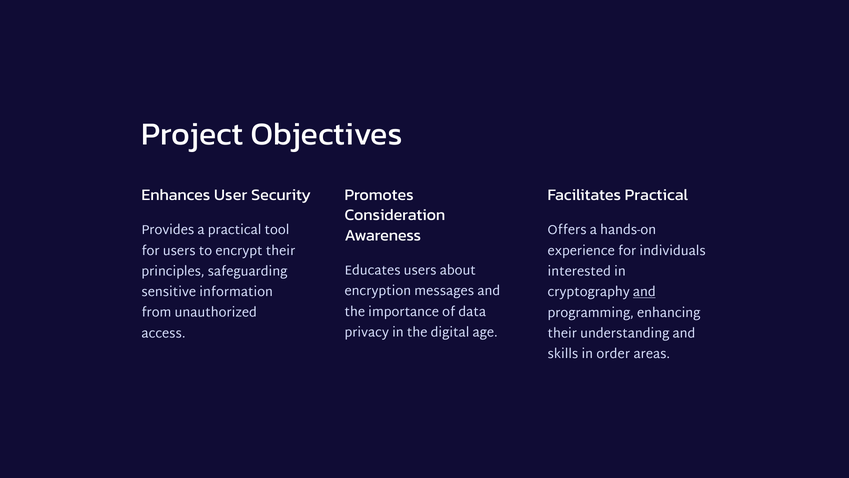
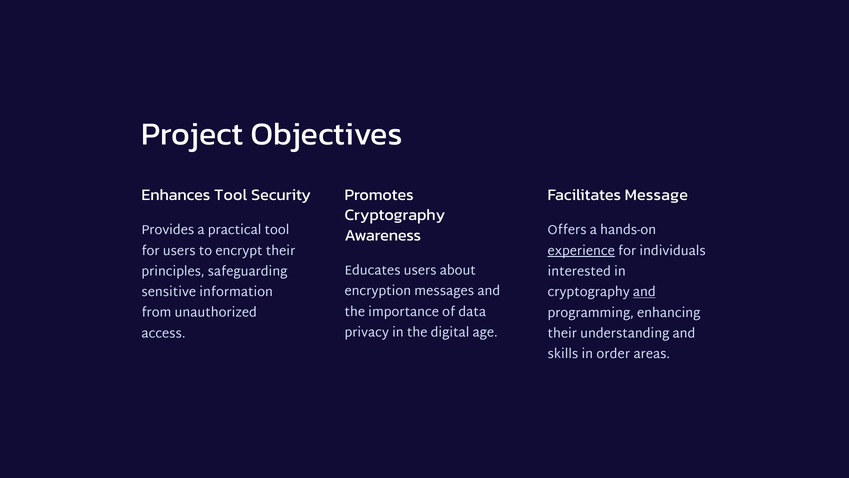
Enhances User: User -> Tool
Facilitates Practical: Practical -> Message
Consideration at (395, 215): Consideration -> Cryptography
experience underline: none -> present
